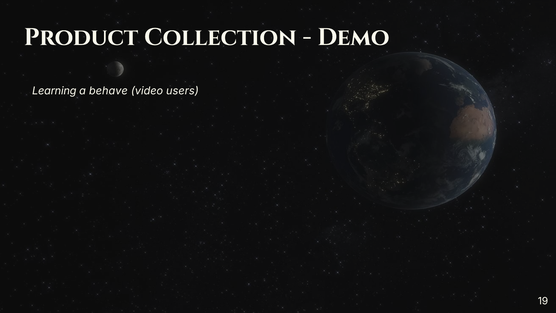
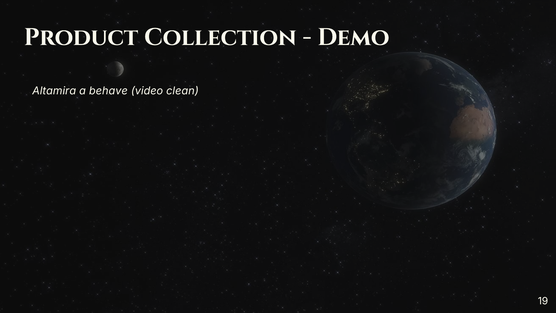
Learning: Learning -> Altamira
users: users -> clean
